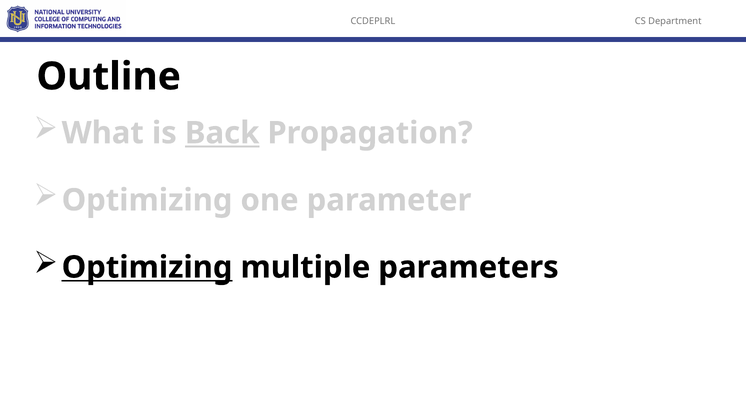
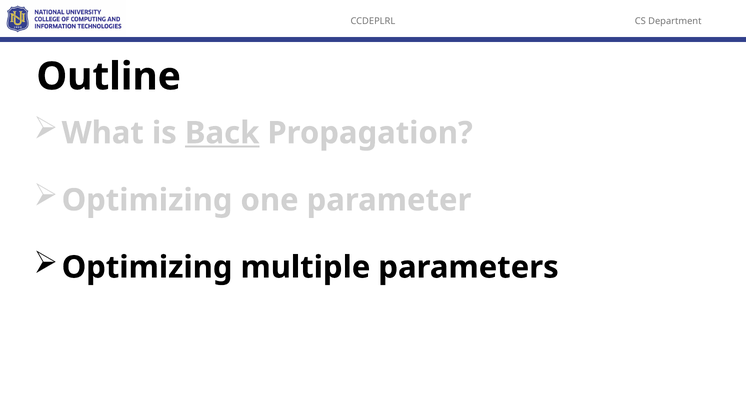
Optimizing at (147, 267) underline: present -> none
